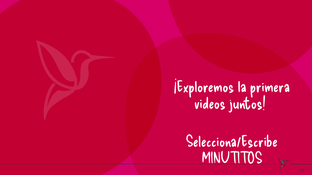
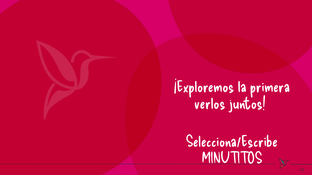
videos: videos -> verlos
